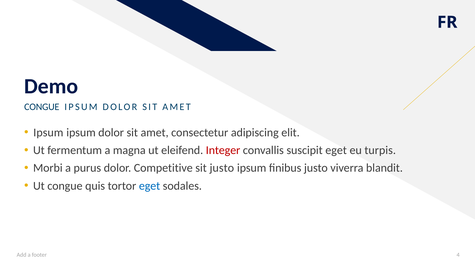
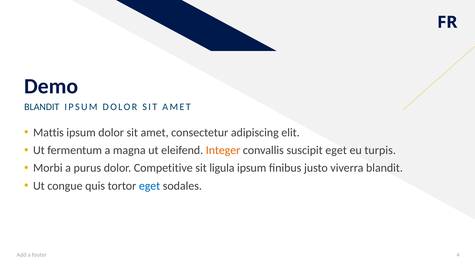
CONGUE at (42, 107): CONGUE -> BLANDIT
Ipsum at (48, 133): Ipsum -> Mattis
Integer colour: red -> orange
sit justo: justo -> ligula
